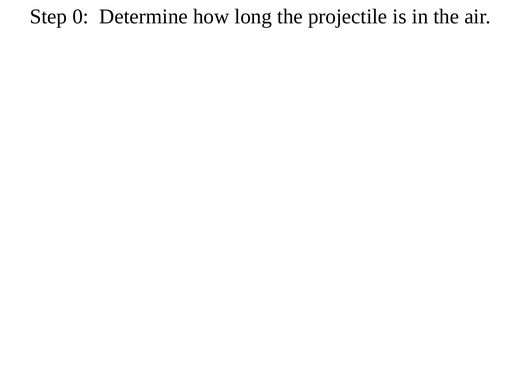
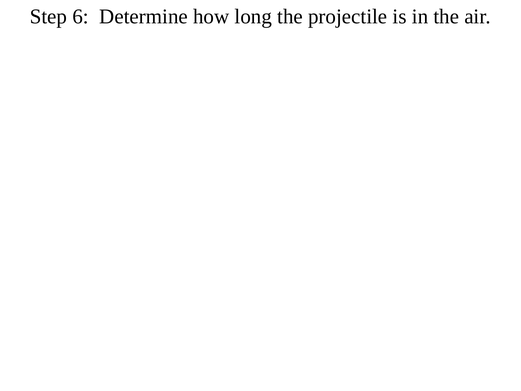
0: 0 -> 6
